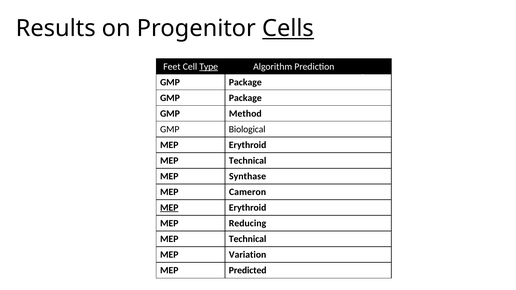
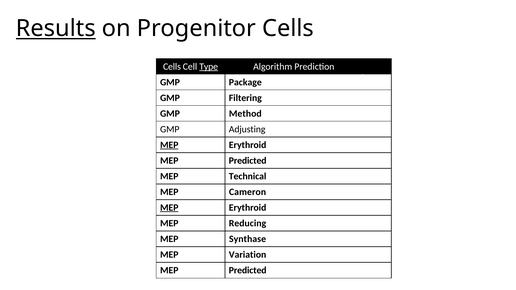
Results underline: none -> present
Cells at (288, 28) underline: present -> none
Feet at (172, 67): Feet -> Cells
Package at (245, 98): Package -> Filtering
Biological: Biological -> Adjusting
MEP at (169, 145) underline: none -> present
Technical at (248, 161): Technical -> Predicted
Synthase: Synthase -> Technical
Technical at (248, 239): Technical -> Synthase
